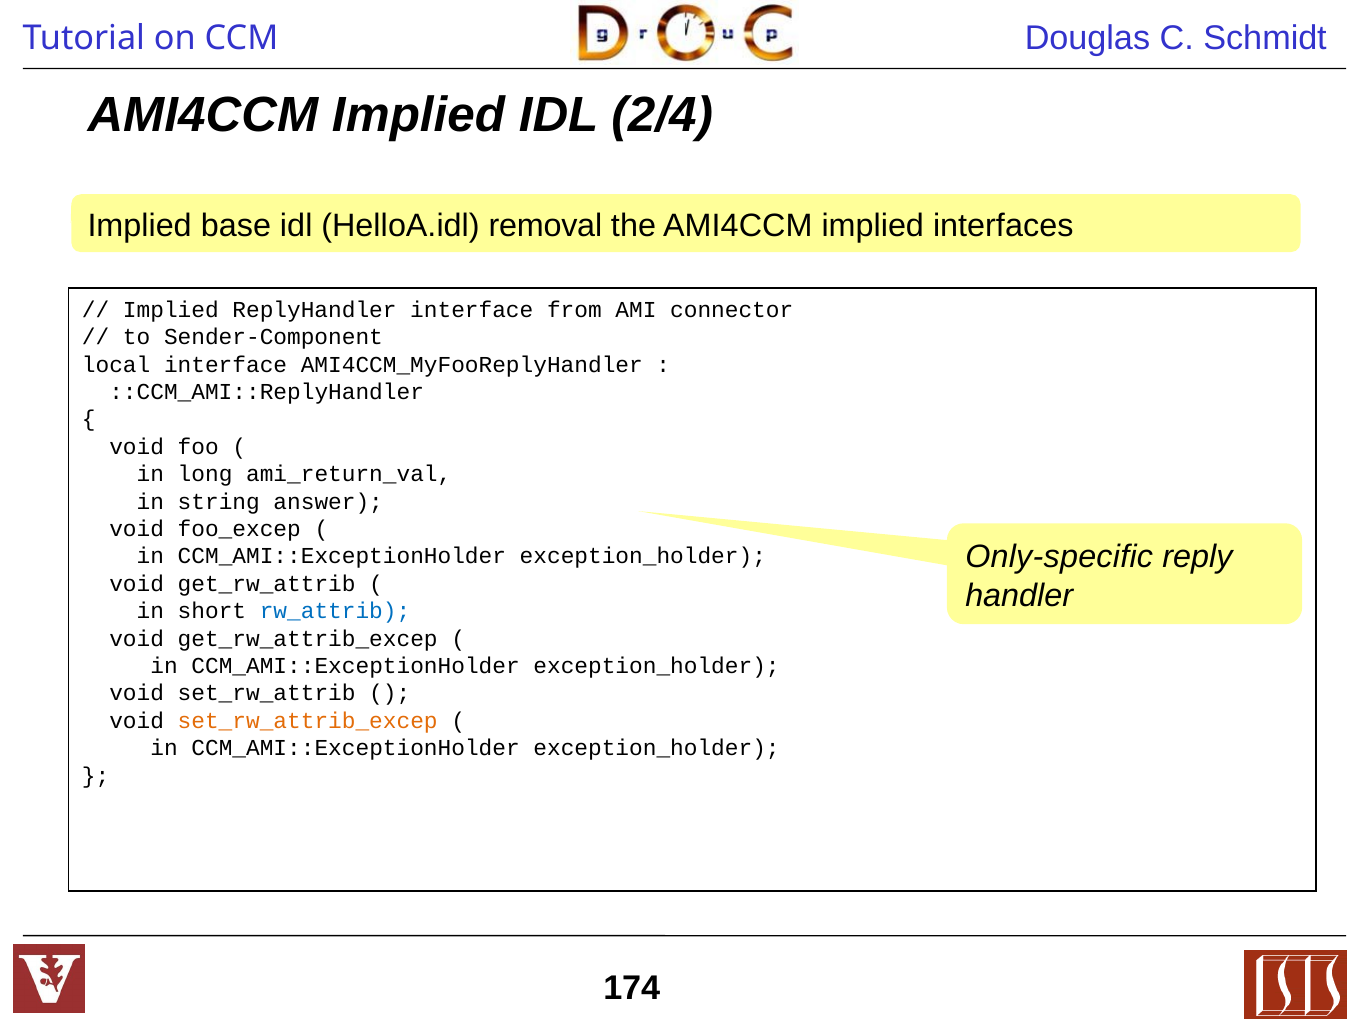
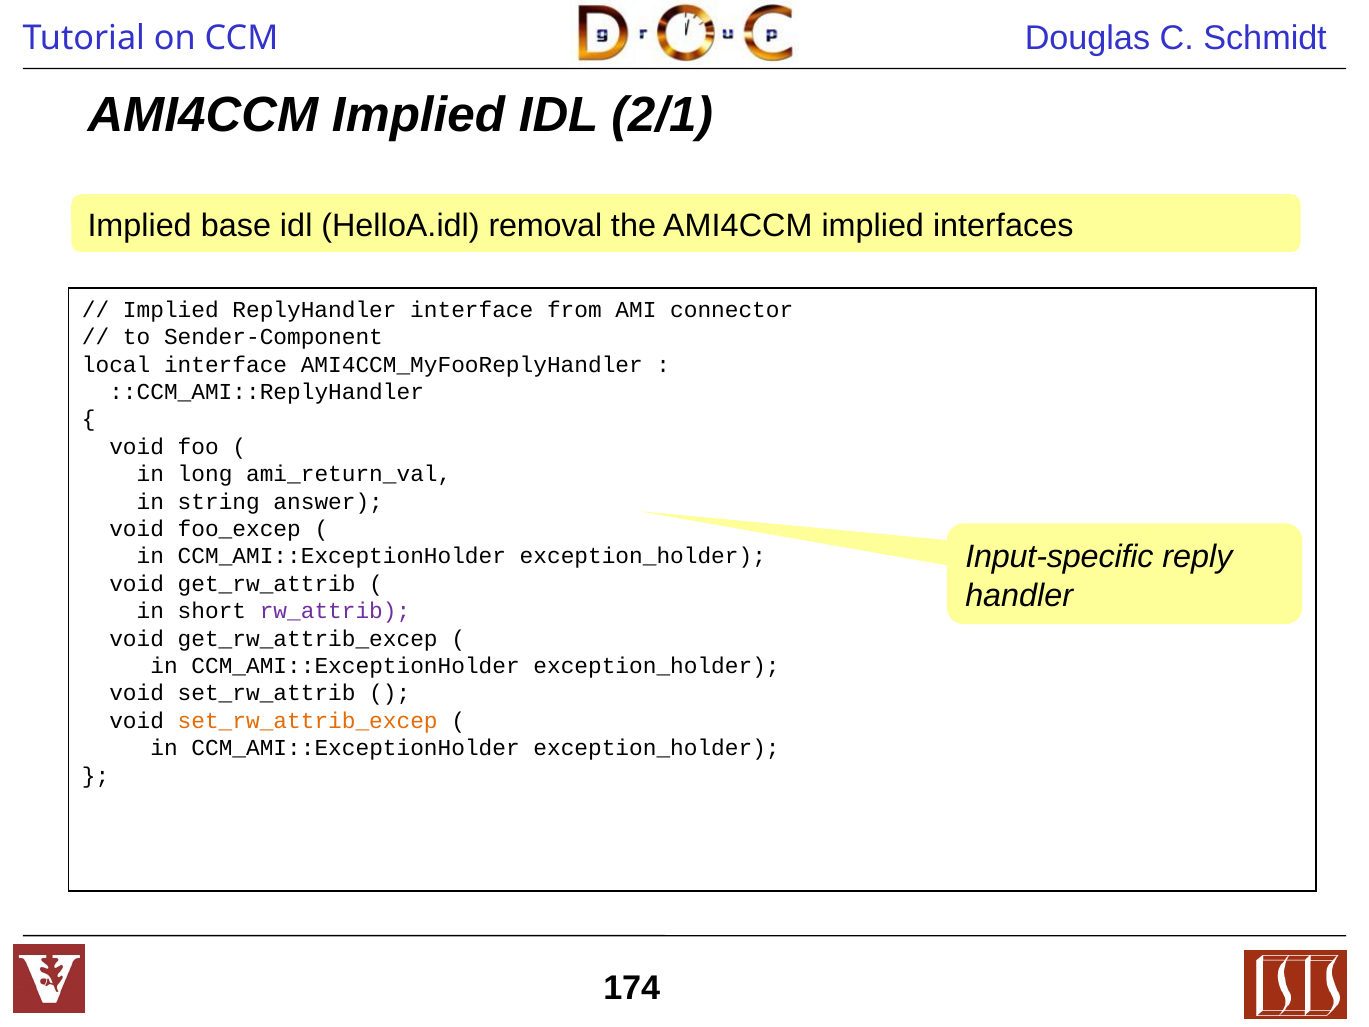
2/4: 2/4 -> 2/1
Only-specific: Only-specific -> Input-specific
rw_attrib colour: blue -> purple
